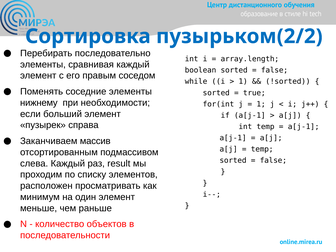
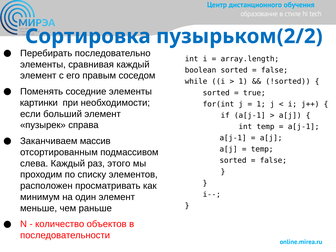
нижнему: нижнему -> картинки
result: result -> этого
